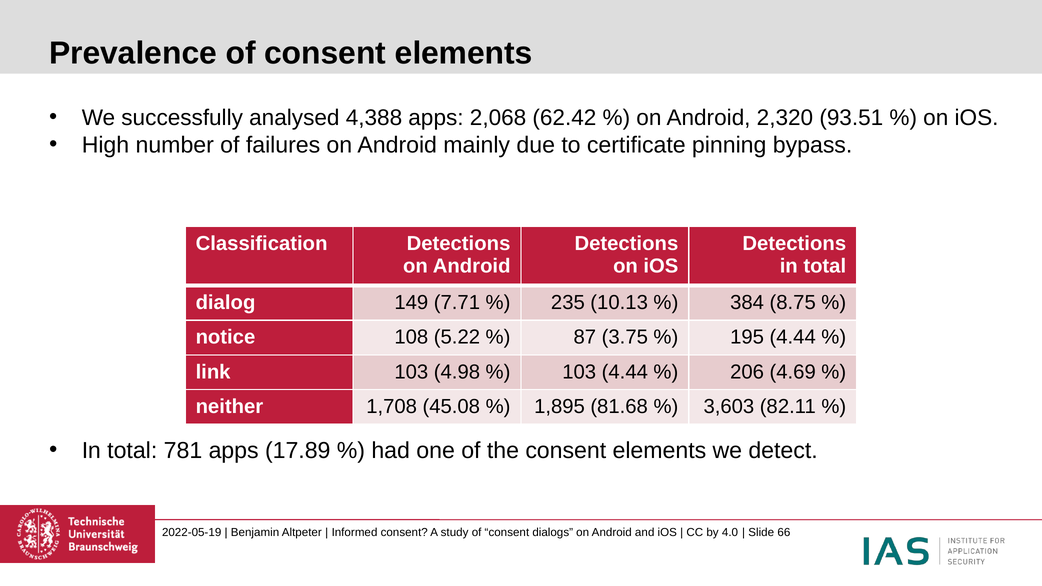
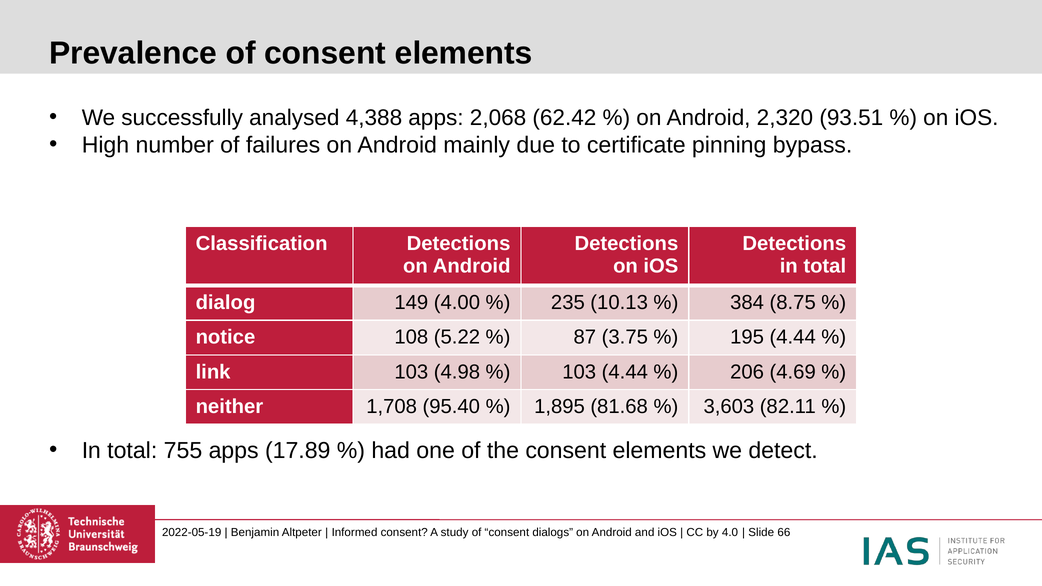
7.71: 7.71 -> 4.00
45.08: 45.08 -> 95.40
781: 781 -> 755
